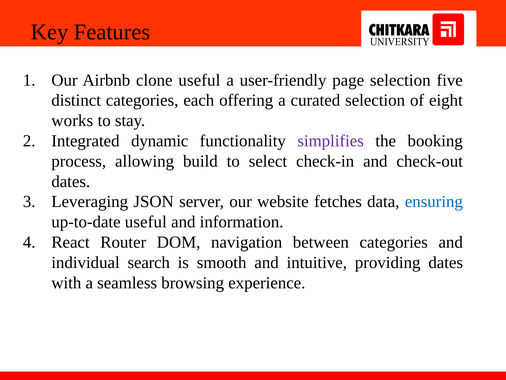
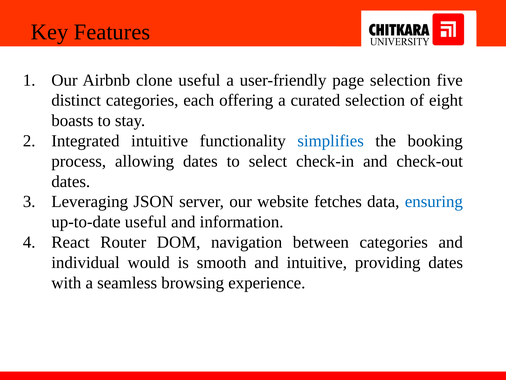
works: works -> boasts
Integrated dynamic: dynamic -> intuitive
simplifies colour: purple -> blue
allowing build: build -> dates
search: search -> would
